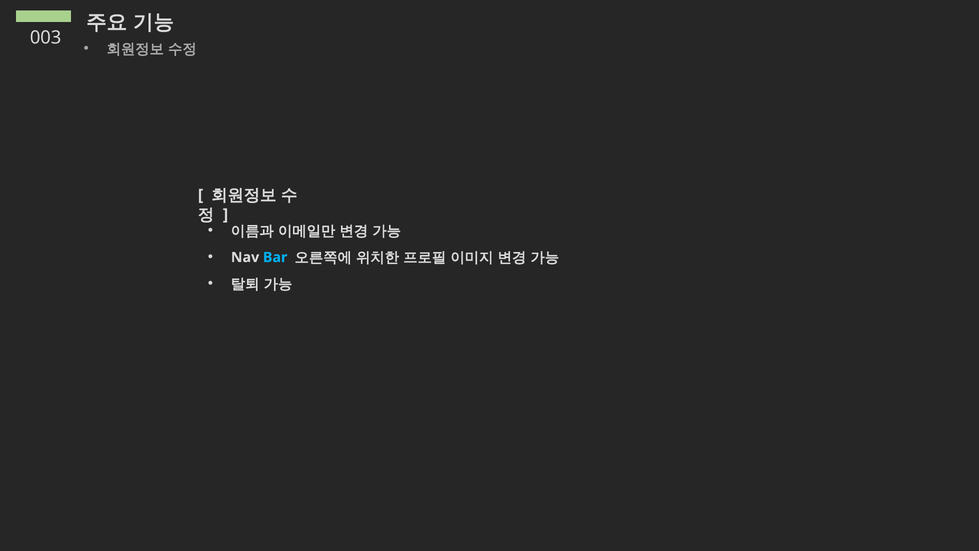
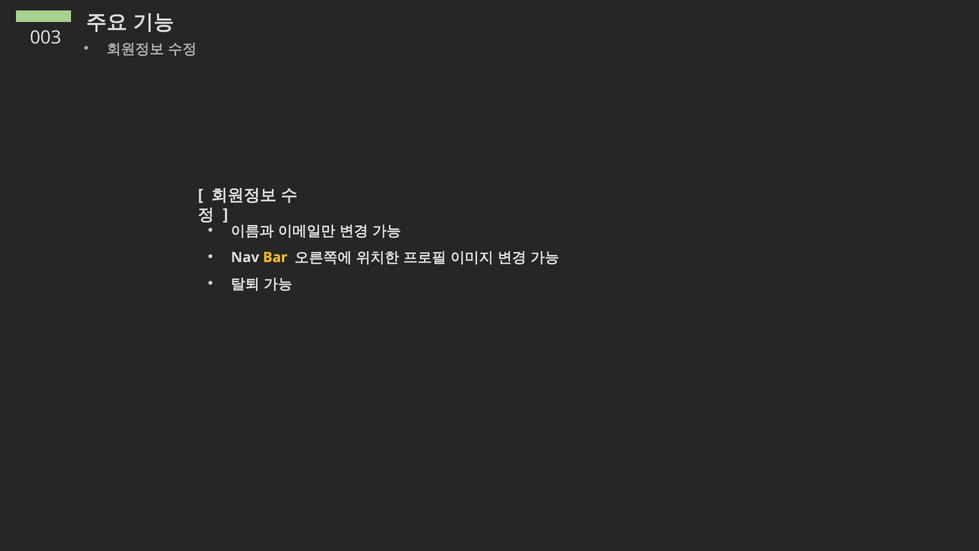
Bar colour: light blue -> yellow
